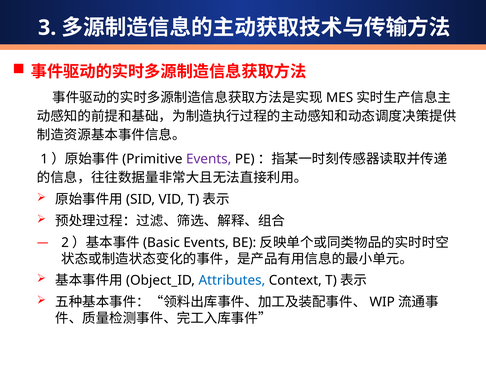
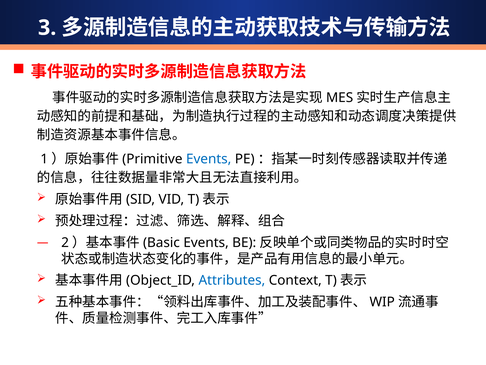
Events at (209, 159) colour: purple -> blue
